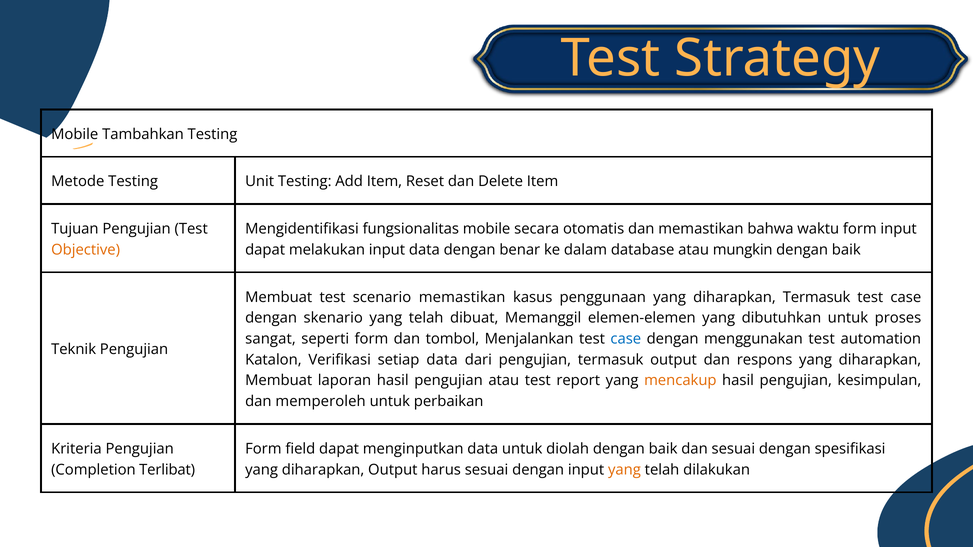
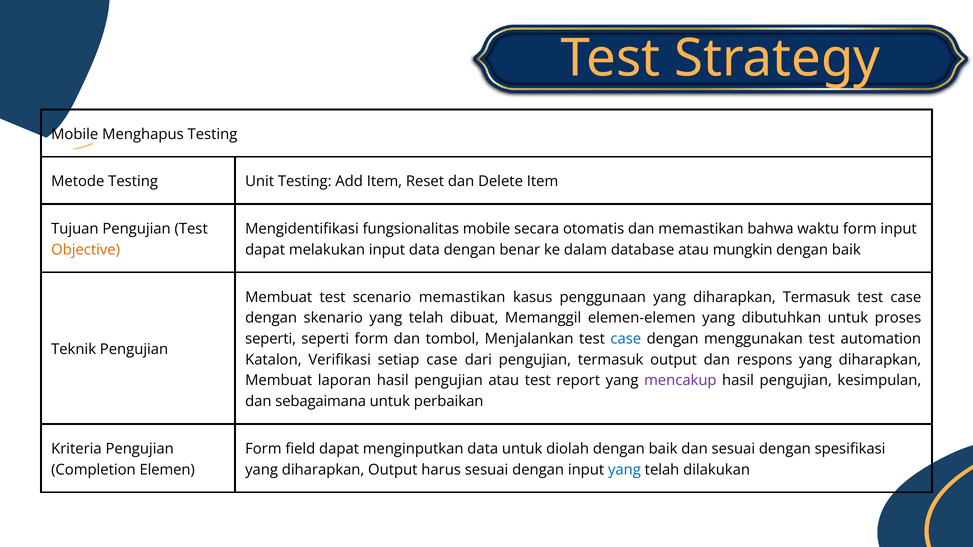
Tambahkan: Tambahkan -> Menghapus
sangat at (270, 339): sangat -> seperti
setiap data: data -> case
mencakup colour: orange -> purple
memperoleh: memperoleh -> sebagaimana
Terlibat: Terlibat -> Elemen
yang at (624, 470) colour: orange -> blue
